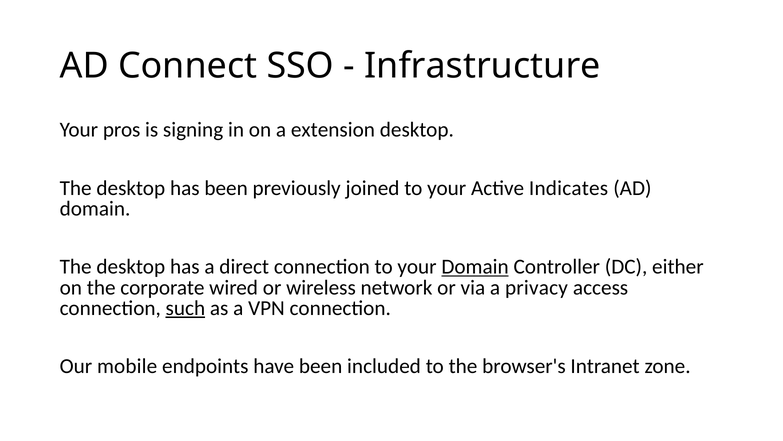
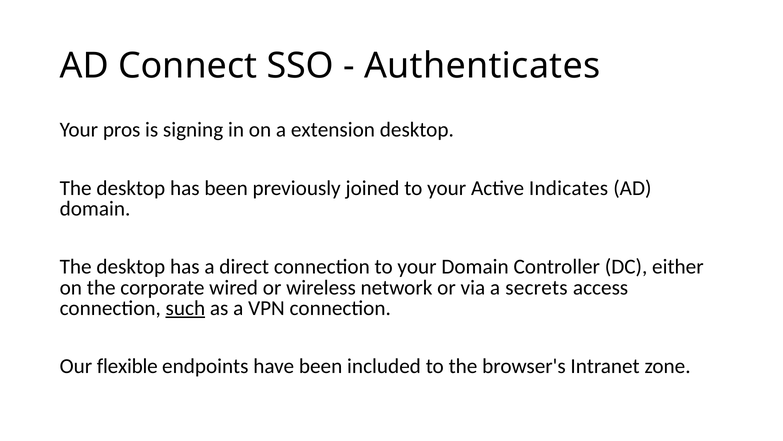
Infrastructure: Infrastructure -> Authenticates
Domain at (475, 267) underline: present -> none
privacy: privacy -> secrets
mobile: mobile -> flexible
